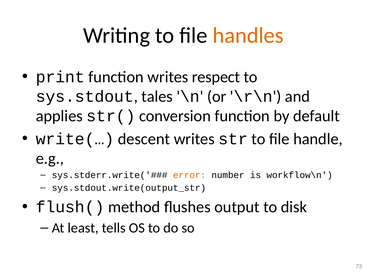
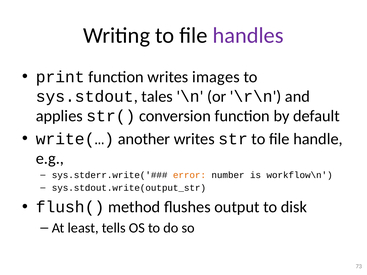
handles colour: orange -> purple
respect: respect -> images
descent: descent -> another
